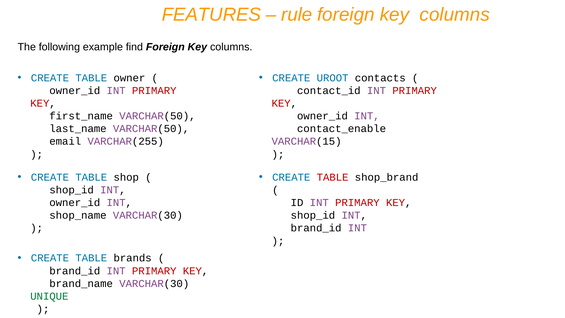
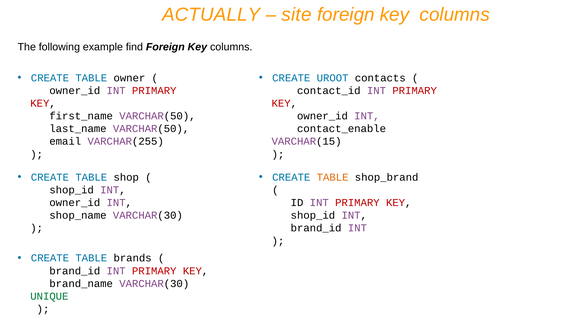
FEATURES: FEATURES -> ACTUALLY
rule: rule -> site
TABLE at (333, 177) colour: red -> orange
